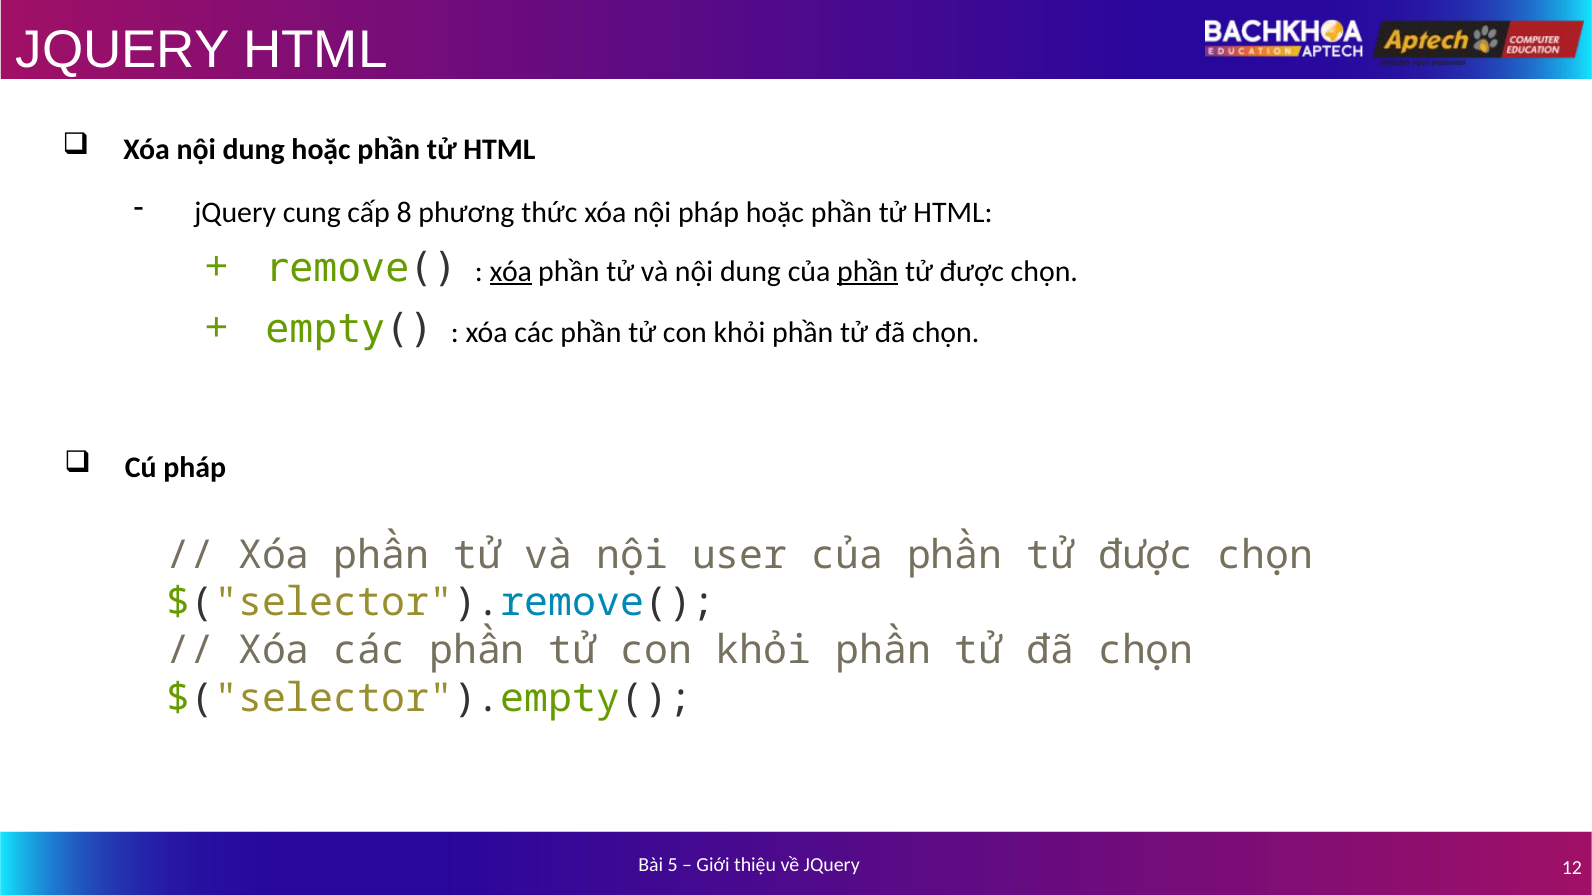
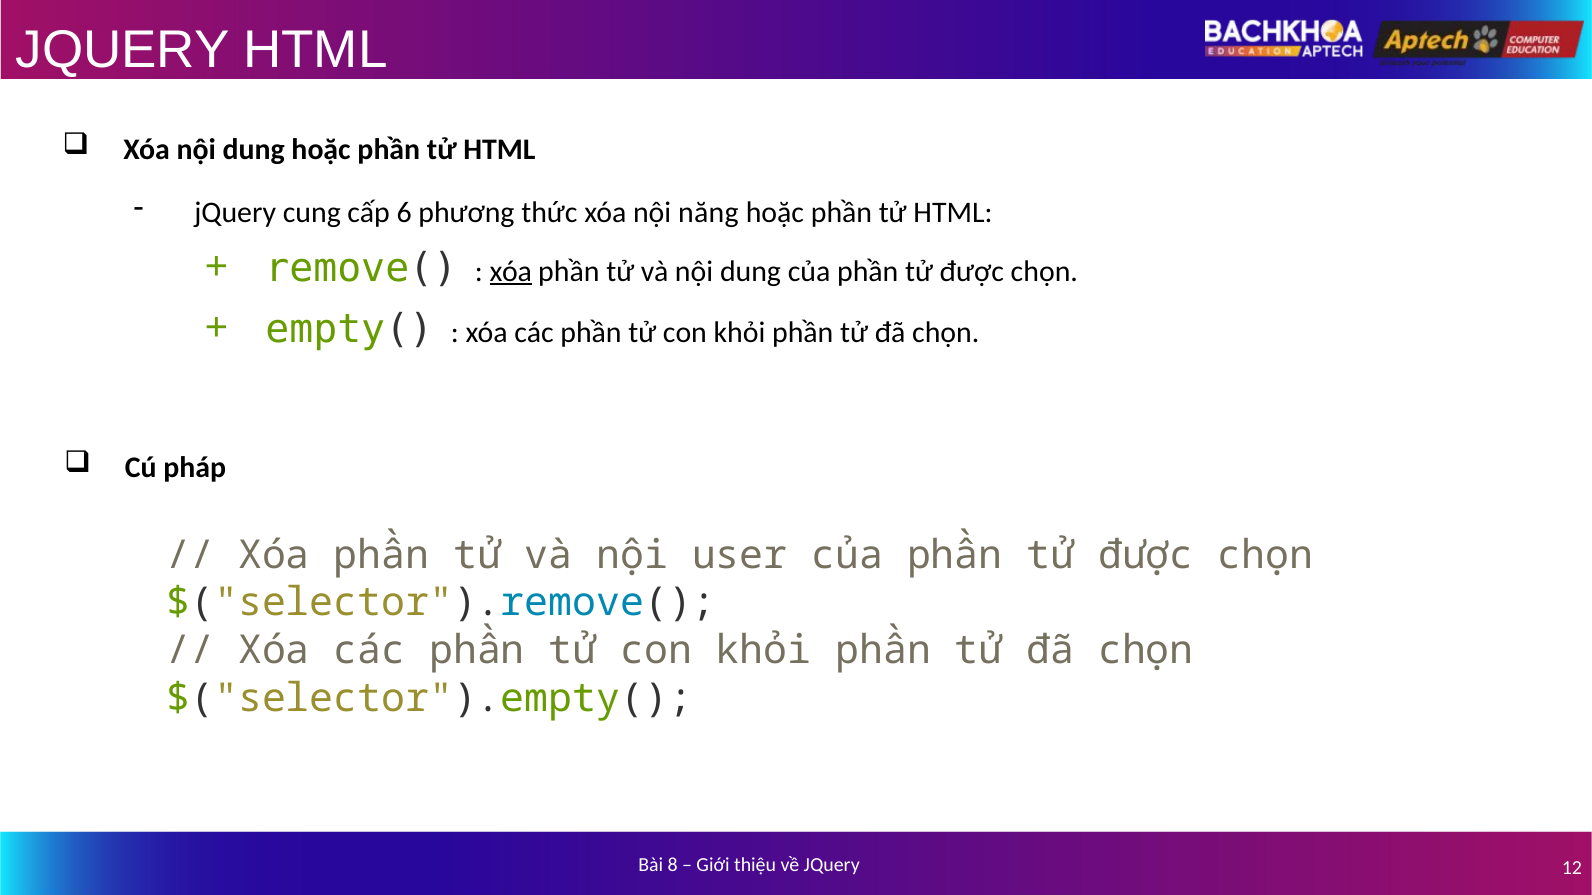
8: 8 -> 6
nội pháp: pháp -> năng
phần at (868, 272) underline: present -> none
5: 5 -> 8
